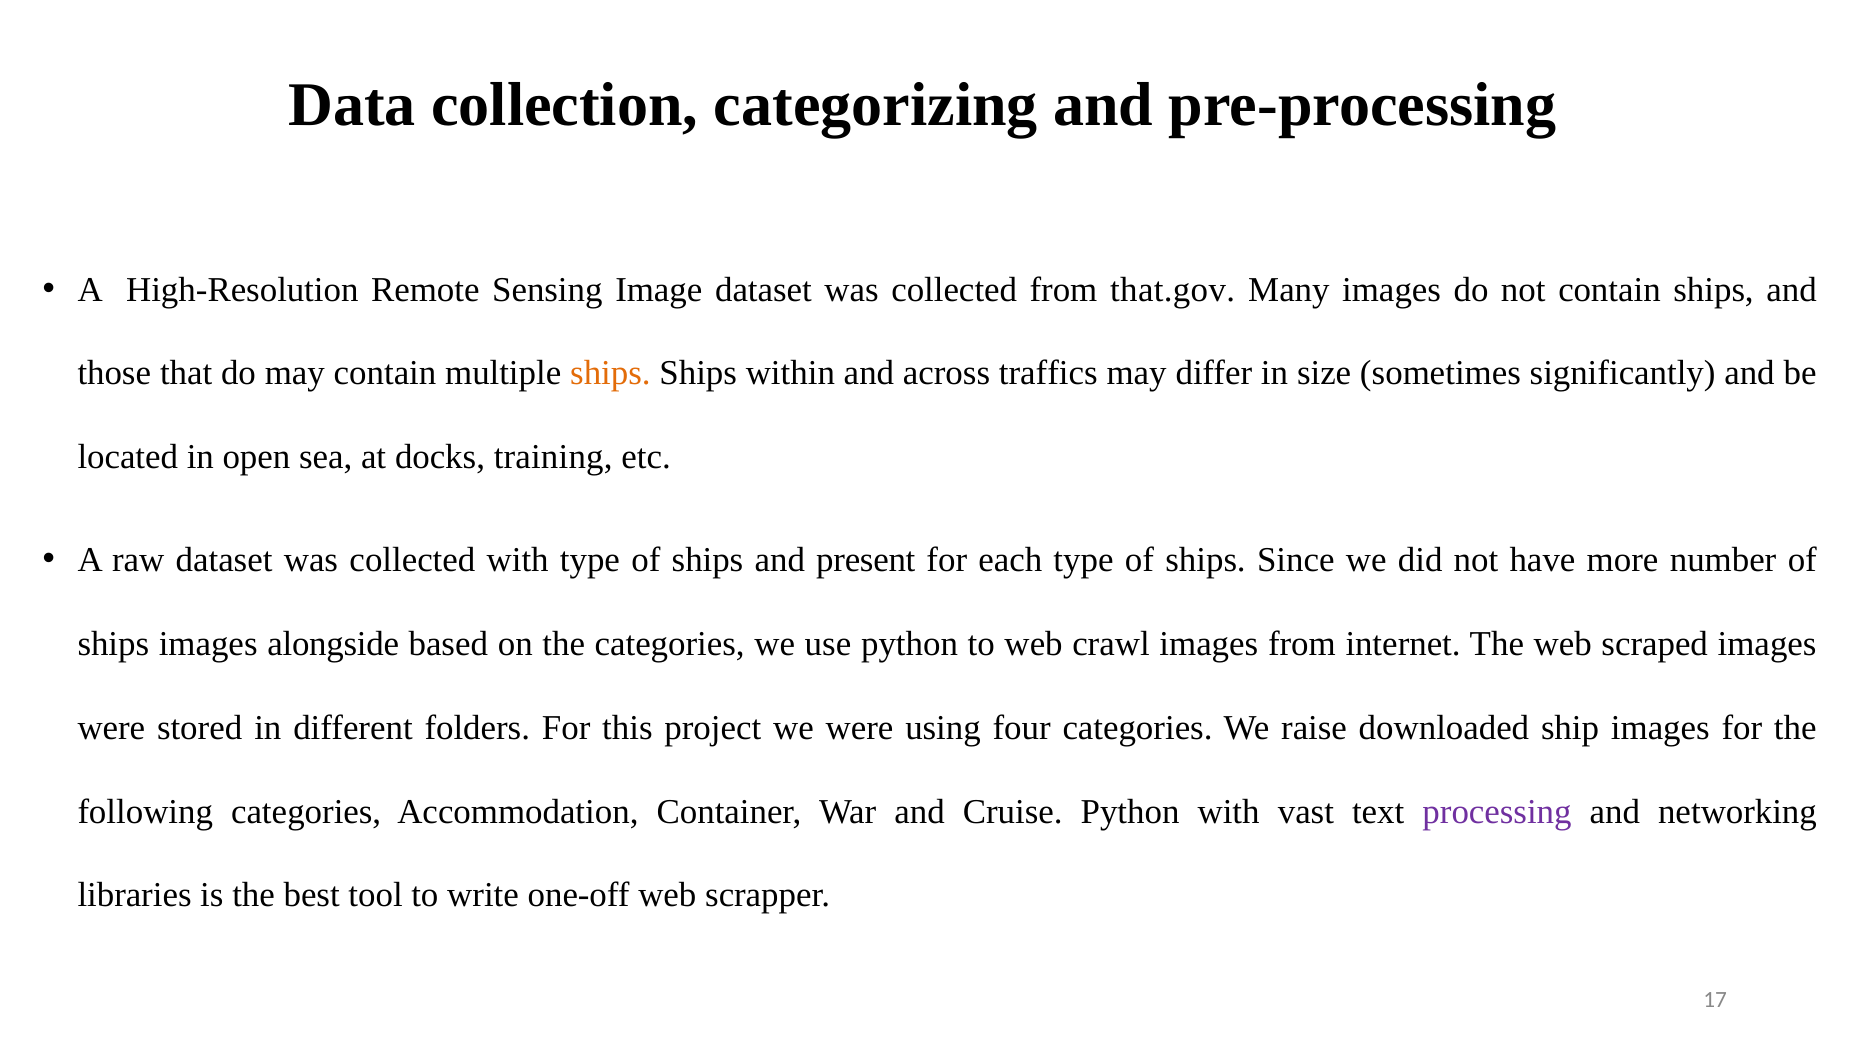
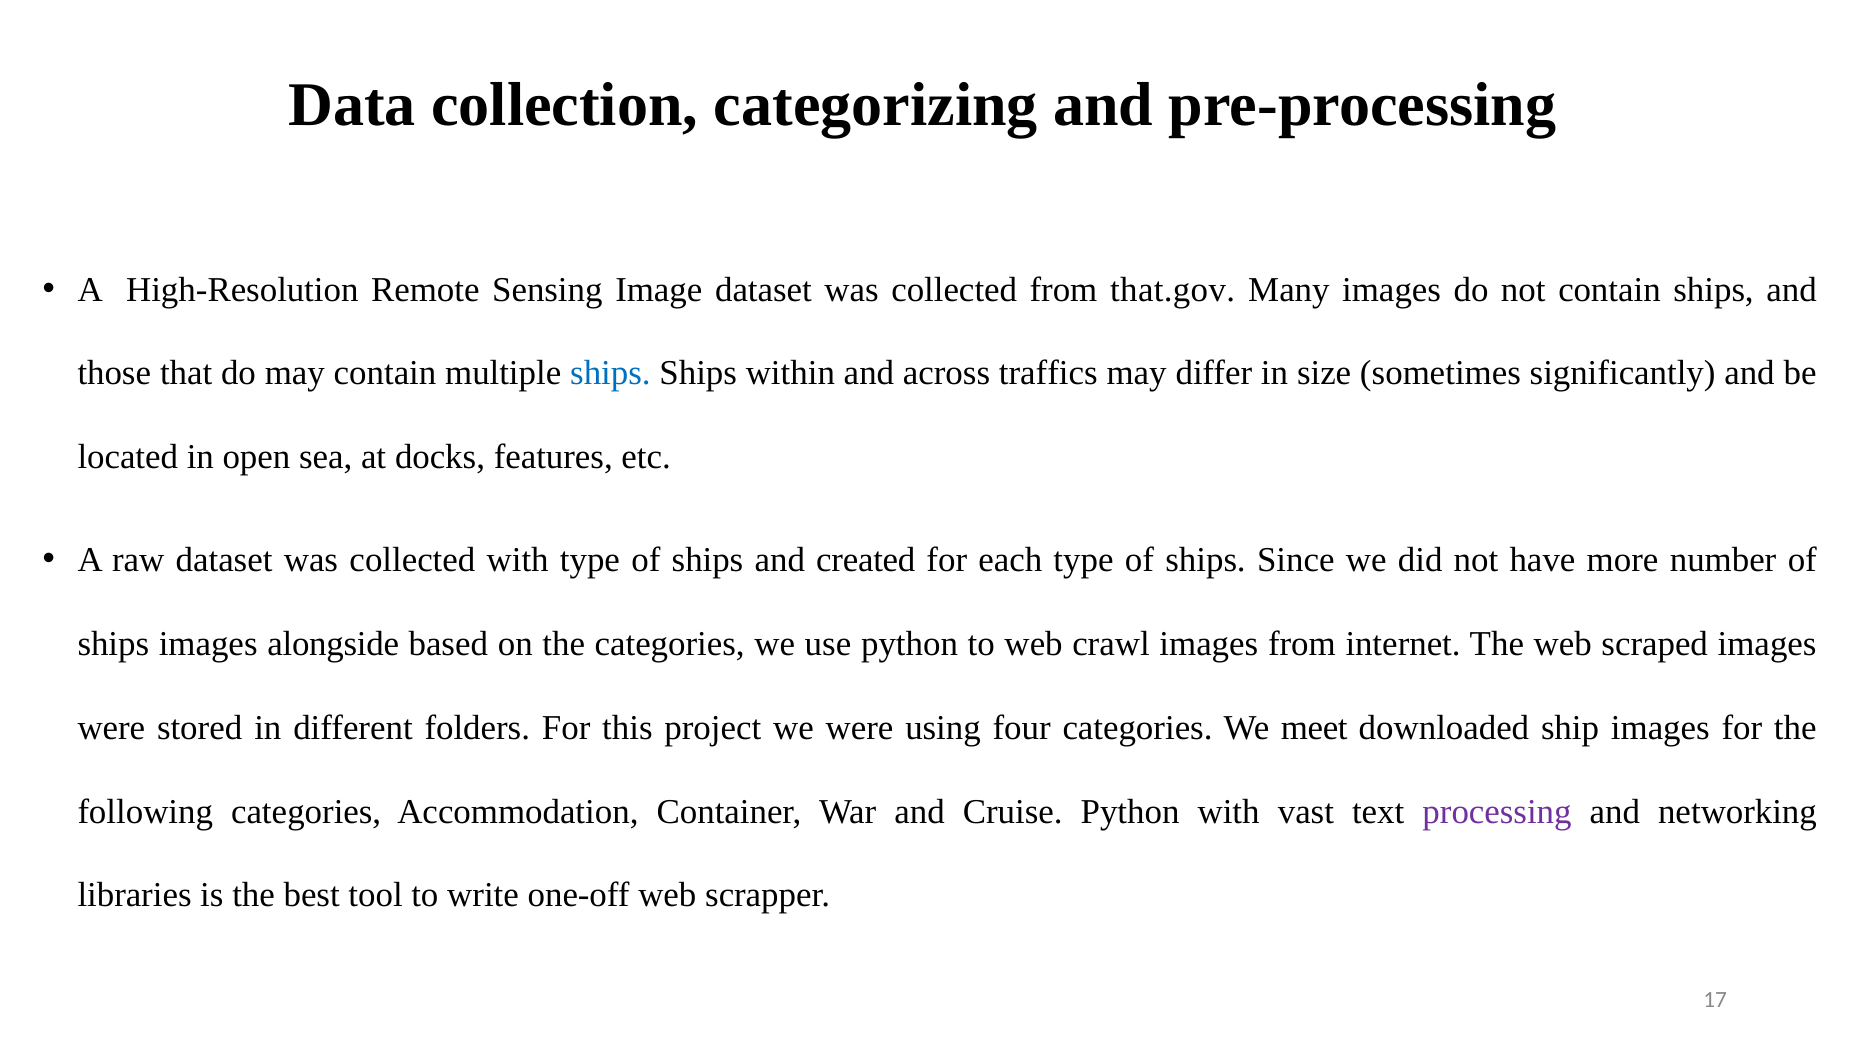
ships at (610, 374) colour: orange -> blue
training: training -> features
present: present -> created
raise: raise -> meet
